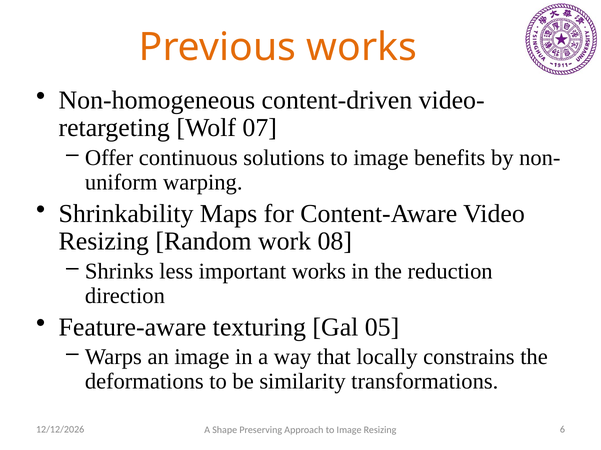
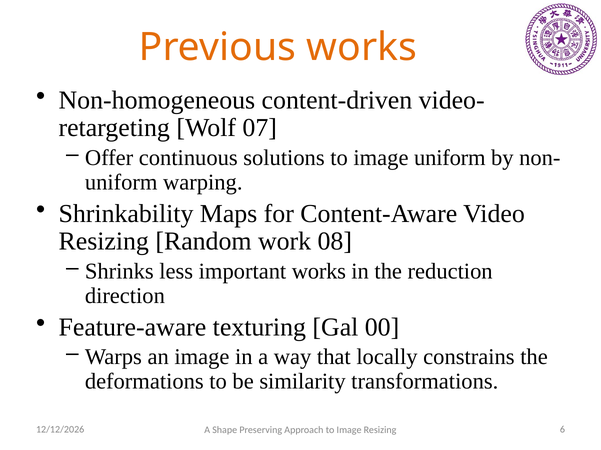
image benefits: benefits -> uniform
05: 05 -> 00
